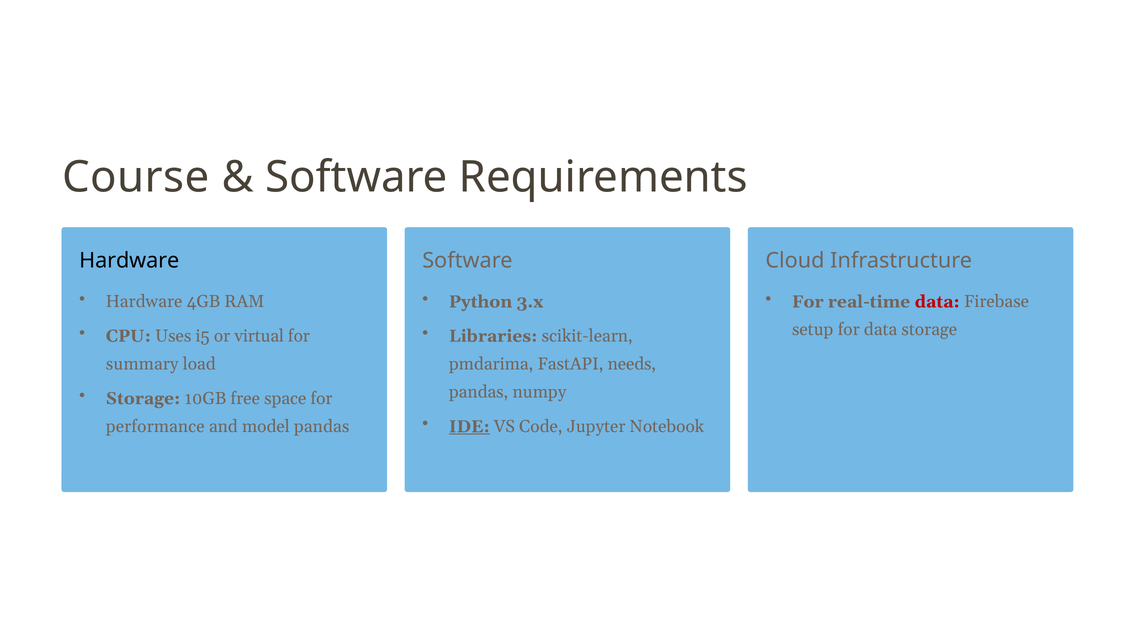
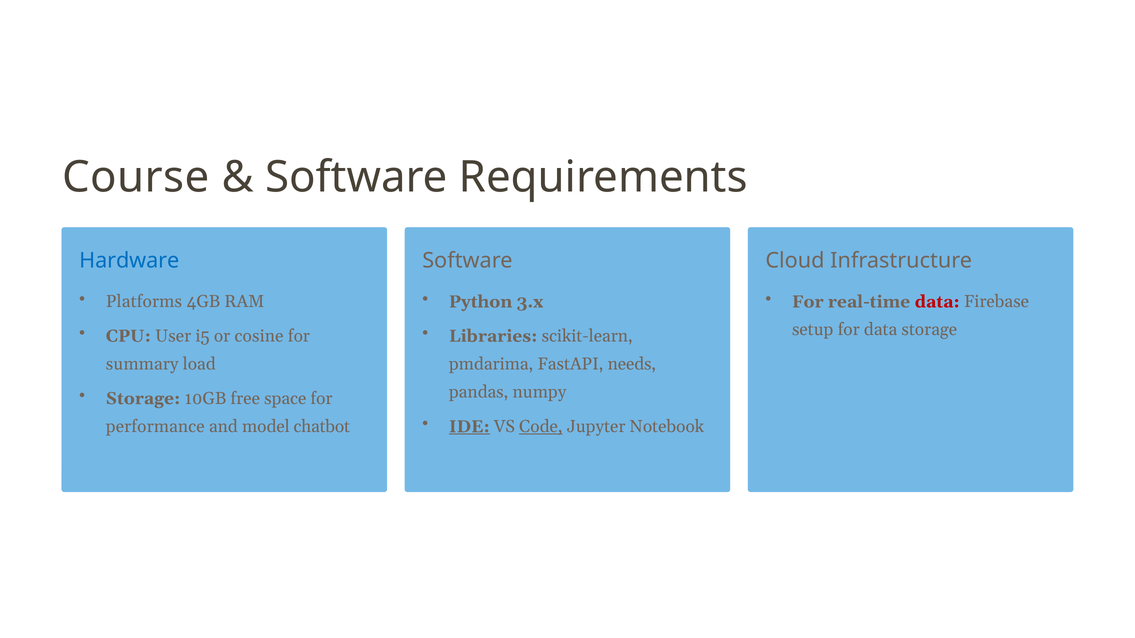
Hardware at (129, 261) colour: black -> blue
Hardware at (144, 302): Hardware -> Platforms
Uses: Uses -> User
virtual: virtual -> cosine
Code underline: none -> present
model pandas: pandas -> chatbot
